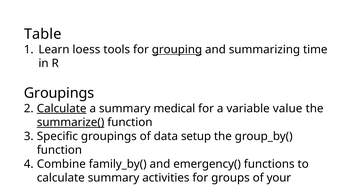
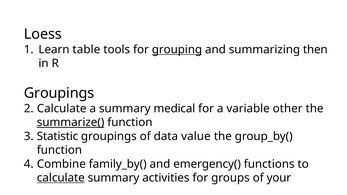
Table: Table -> Loess
loess: loess -> table
time: time -> then
Calculate at (62, 109) underline: present -> none
value: value -> other
Specific: Specific -> Statistic
setup: setup -> value
calculate at (61, 178) underline: none -> present
